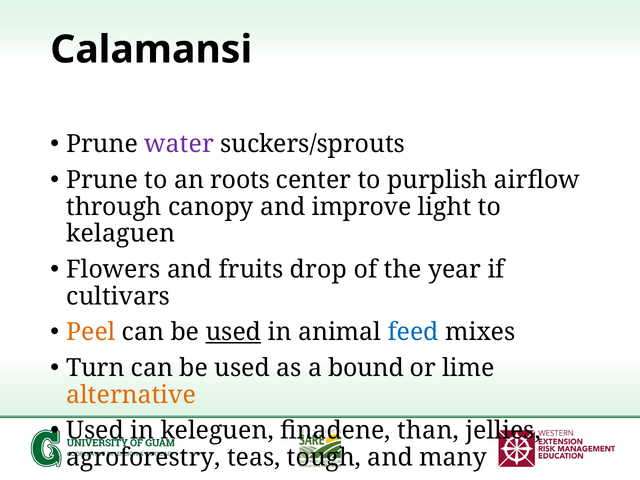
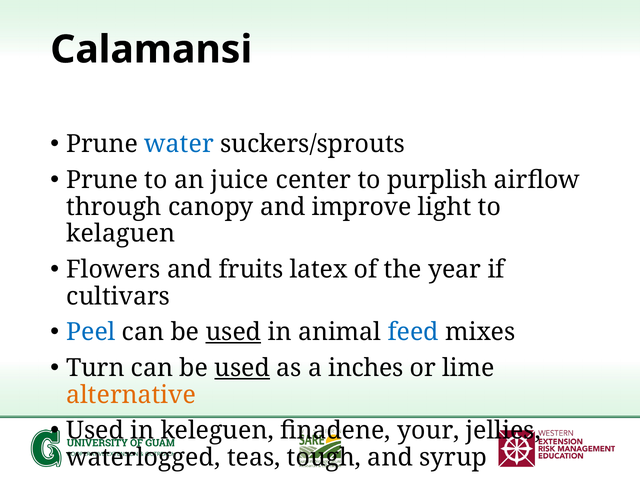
water colour: purple -> blue
roots: roots -> juice
drop: drop -> latex
Peel colour: orange -> blue
used at (242, 368) underline: none -> present
bound: bound -> inches
than: than -> your
agroforestry: agroforestry -> waterlogged
many: many -> syrup
